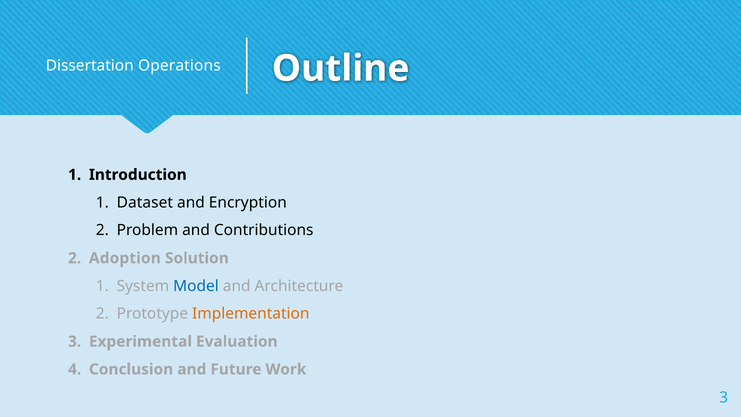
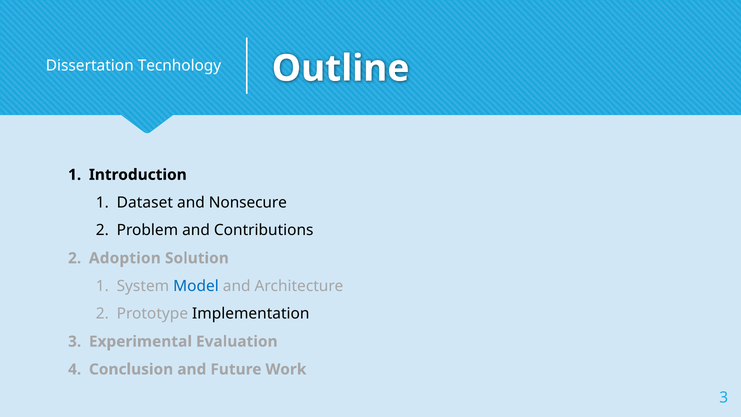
Operations: Operations -> Tecnhology
Encryption: Encryption -> Nonsecure
Implementation colour: orange -> black
